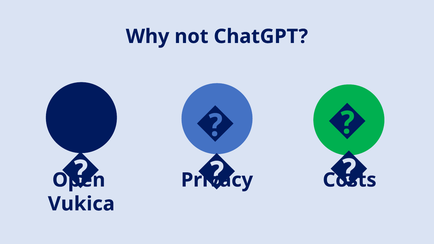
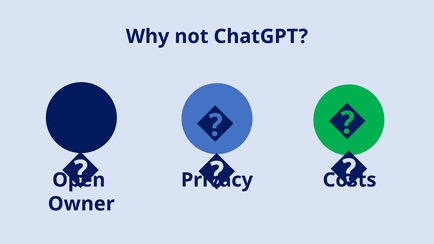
Vukica: Vukica -> Owner
